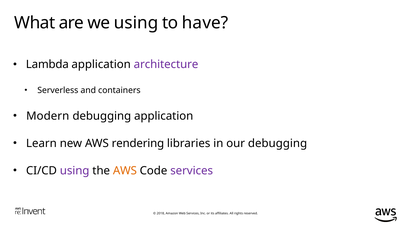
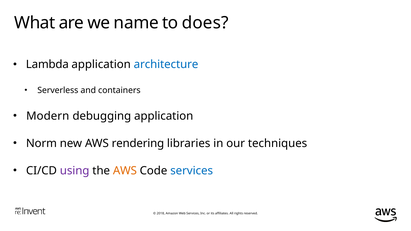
we using: using -> name
have: have -> does
architecture colour: purple -> blue
Learn: Learn -> Norm
our debugging: debugging -> techniques
services at (192, 171) colour: purple -> blue
